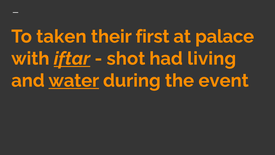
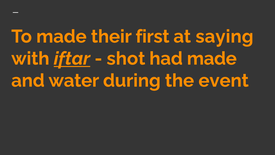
To taken: taken -> made
palace: palace -> saying
had living: living -> made
water underline: present -> none
